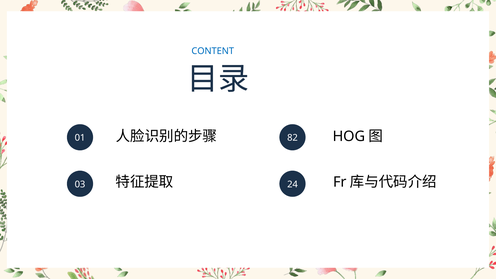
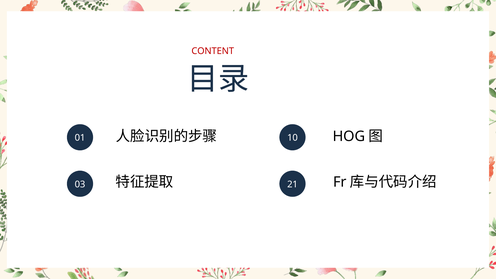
CONTENT colour: blue -> red
82: 82 -> 10
24: 24 -> 21
